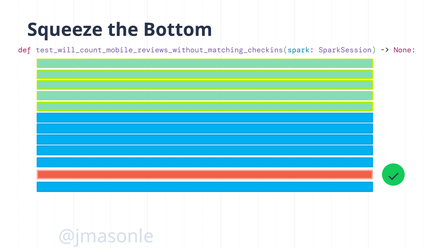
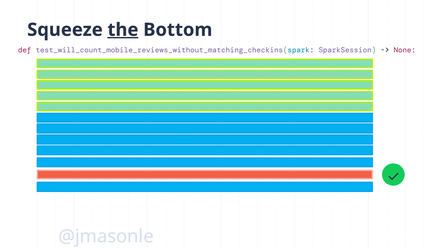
the underline: none -> present
